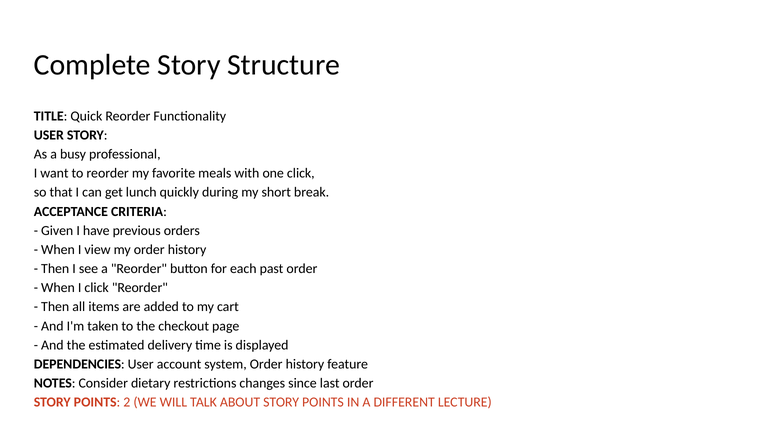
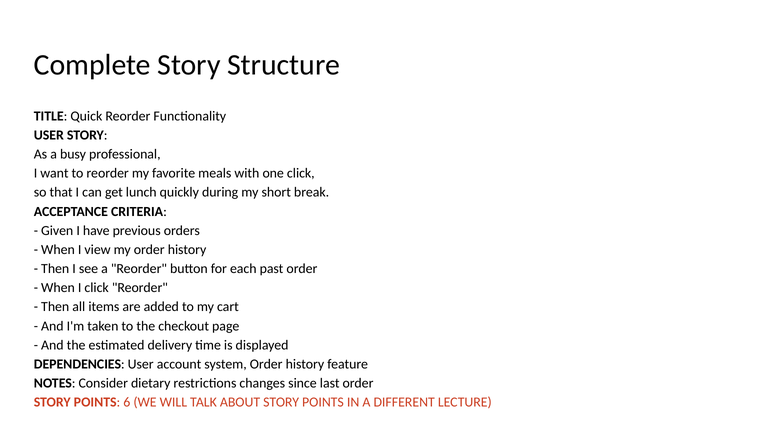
2: 2 -> 6
